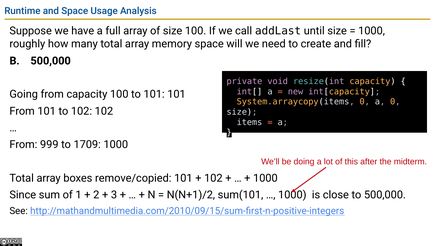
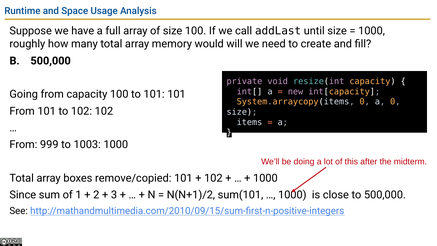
memory space: space -> would
1709: 1709 -> 1003
